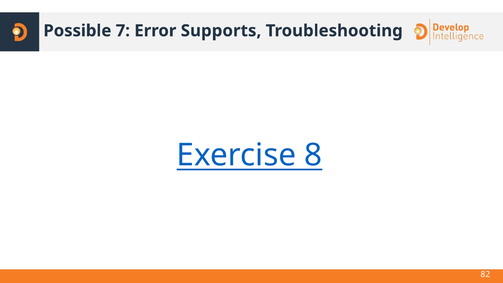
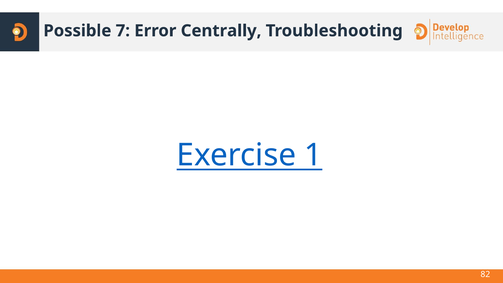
Supports: Supports -> Centrally
8: 8 -> 1
